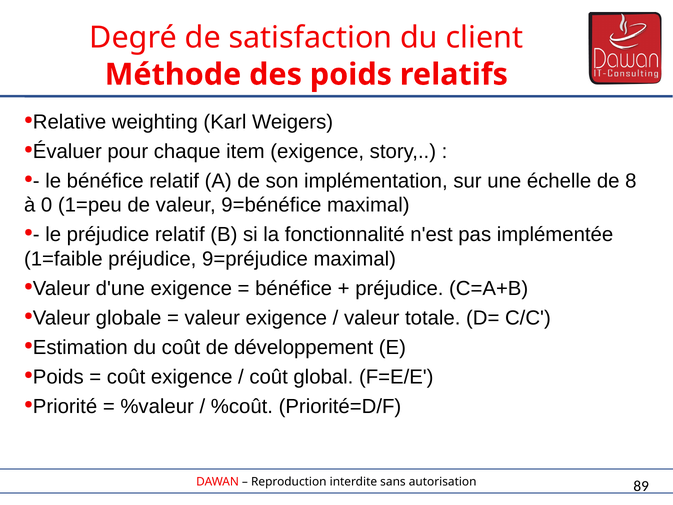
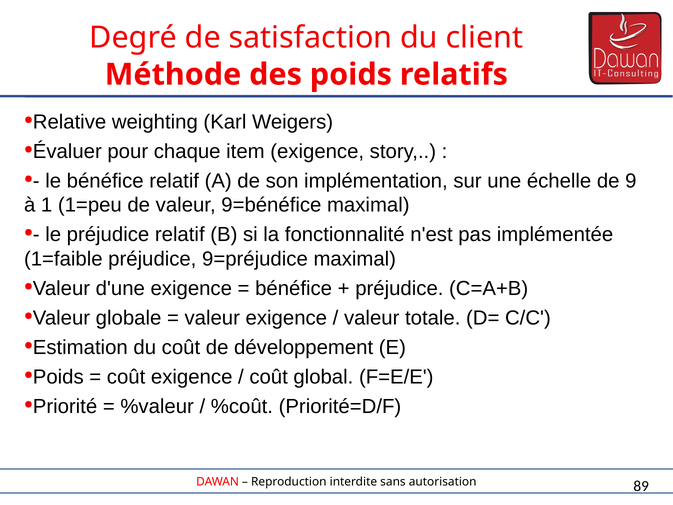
8: 8 -> 9
0: 0 -> 1
